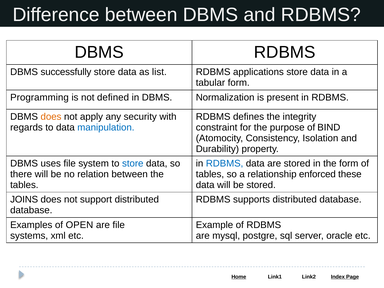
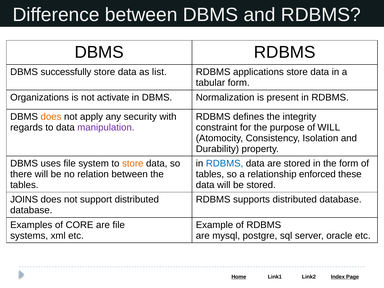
Programming: Programming -> Organizations
defined: defined -> activate
manipulation colour: blue -> purple
of BIND: BIND -> WILL
store at (133, 163) colour: blue -> orange
OPEN: OPEN -> CORE
